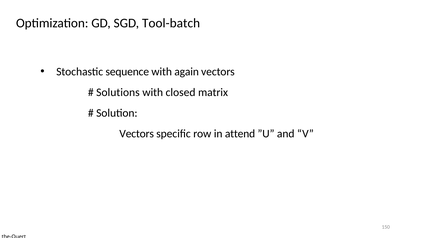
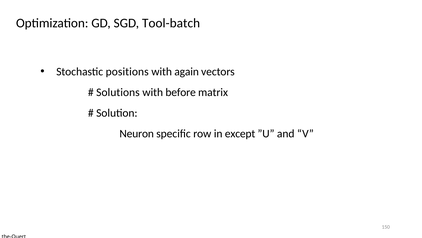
sequence: sequence -> positions
closed: closed -> before
Vectors at (137, 133): Vectors -> Neuron
attend: attend -> except
